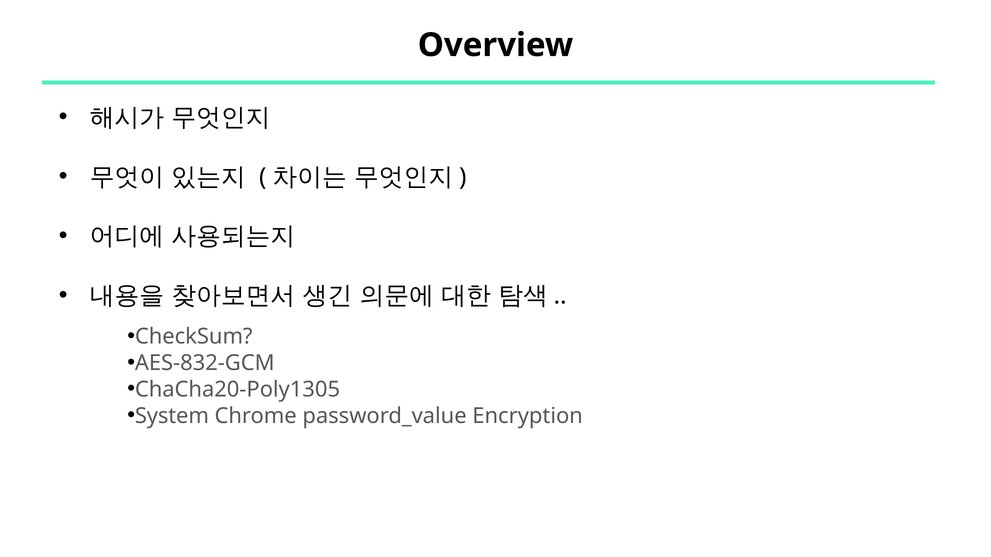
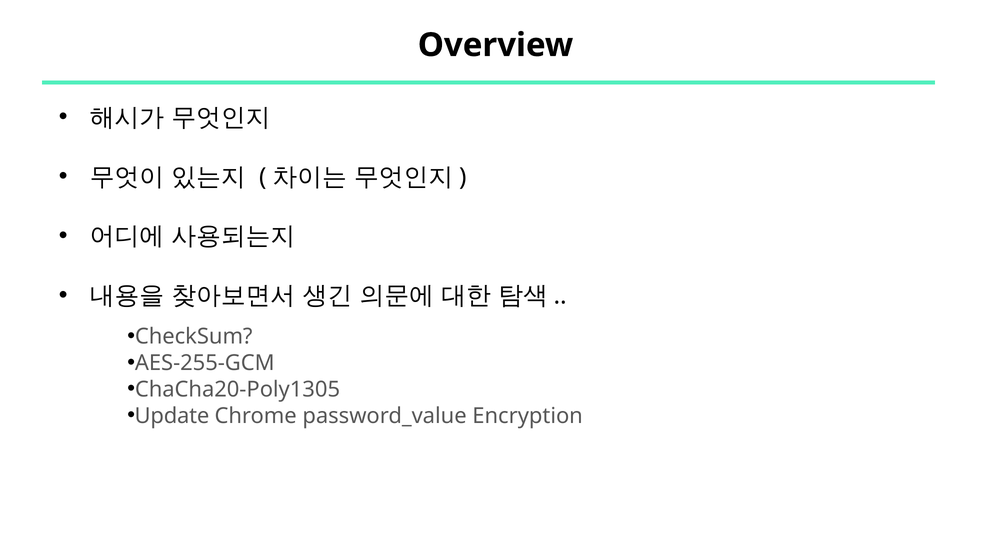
AES-832-GCM: AES-832-GCM -> AES-255-GCM
System: System -> Update
